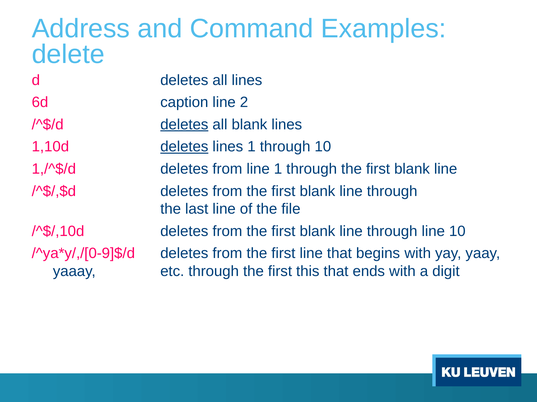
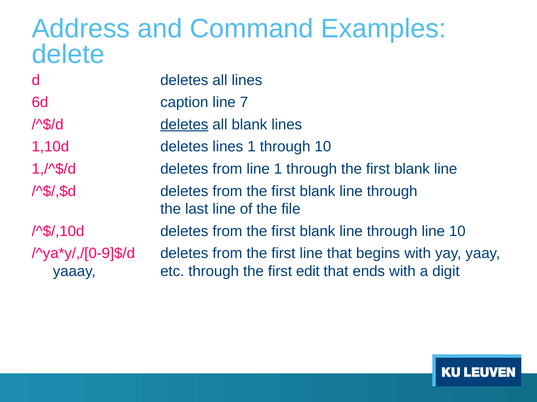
2: 2 -> 7
deletes at (184, 147) underline: present -> none
this: this -> edit
